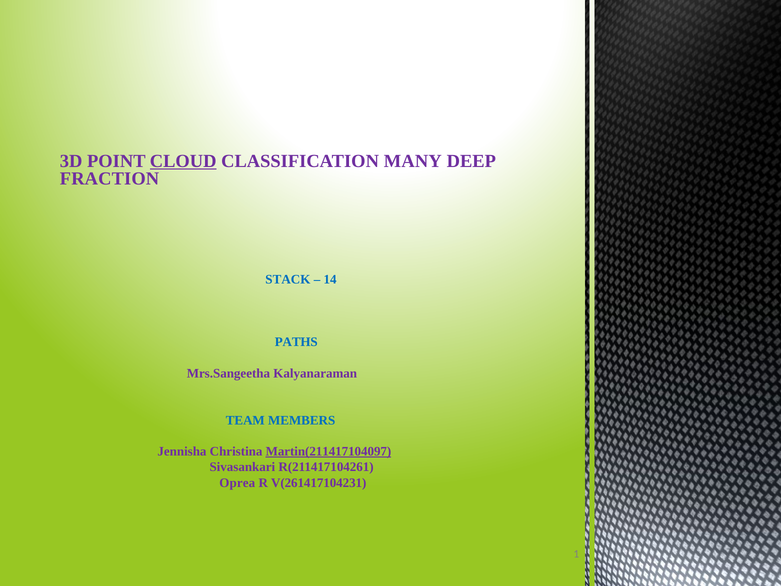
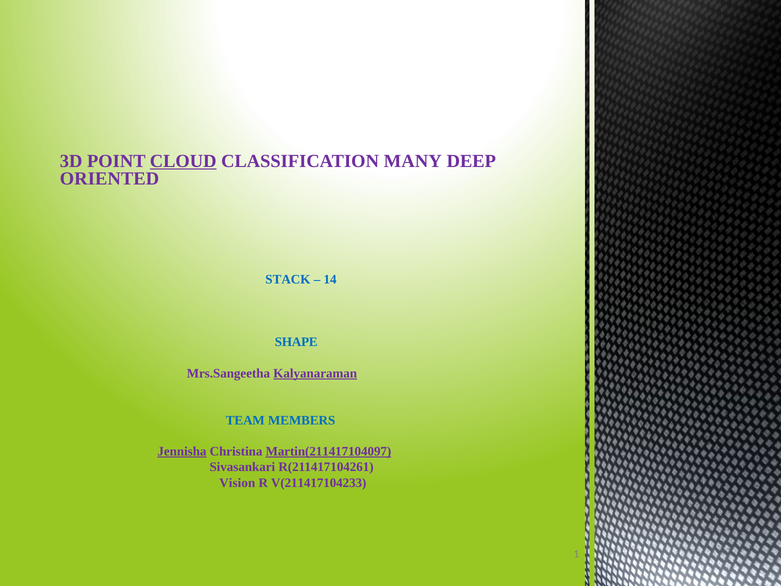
FRACTION: FRACTION -> ORIENTED
PATHS: PATHS -> SHAPE
Kalyanaraman underline: none -> present
Jennisha underline: none -> present
Oprea: Oprea -> Vision
V(261417104231: V(261417104231 -> V(211417104233
